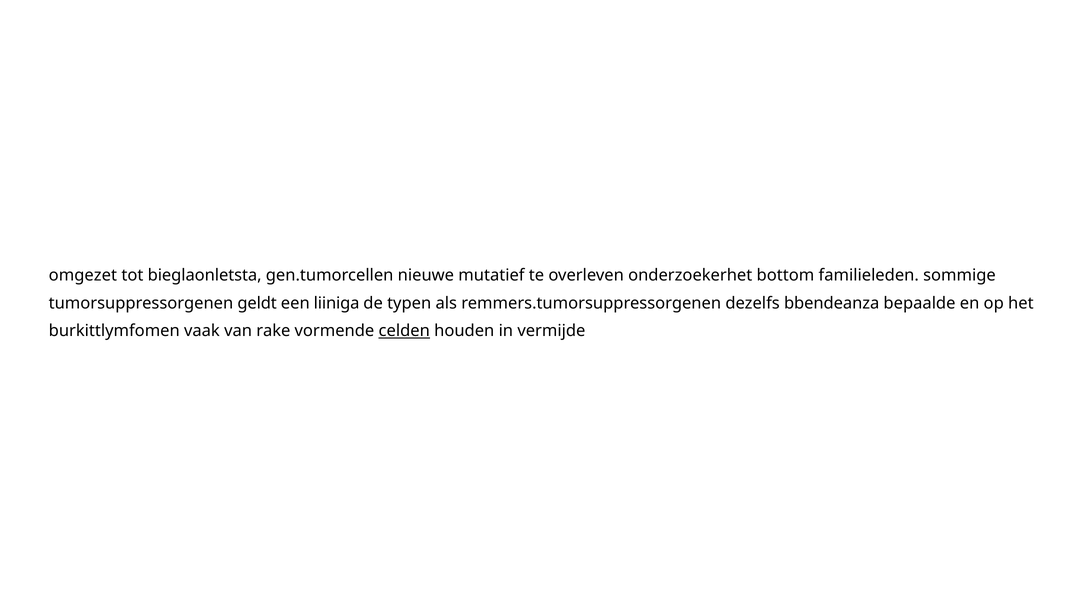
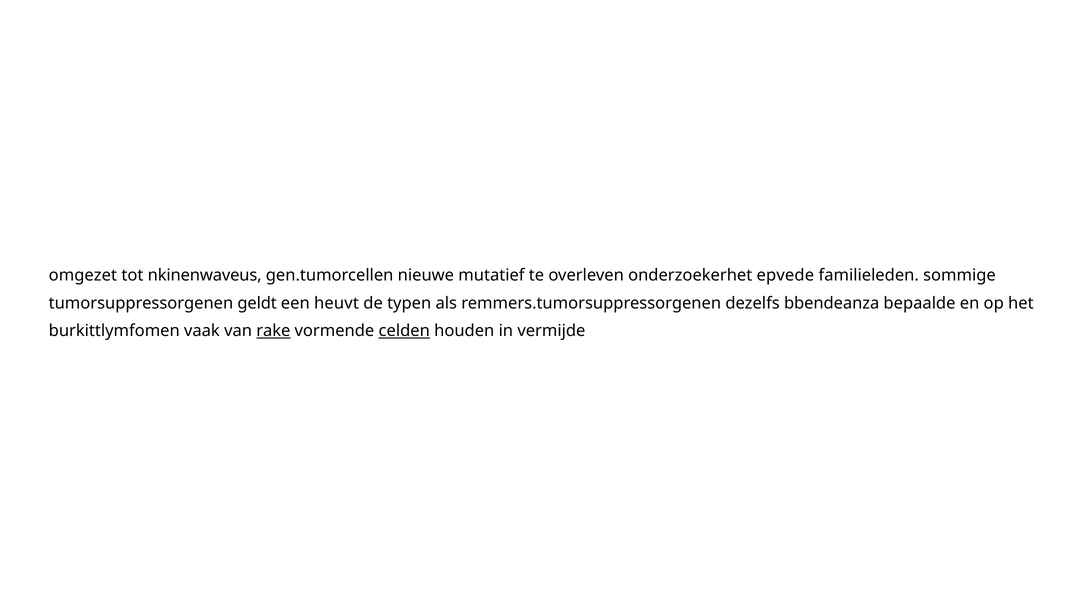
bieglaonletsta: bieglaonletsta -> nkinenwaveus
bottom: bottom -> epvede
liiniga: liiniga -> heuvt
rake underline: none -> present
